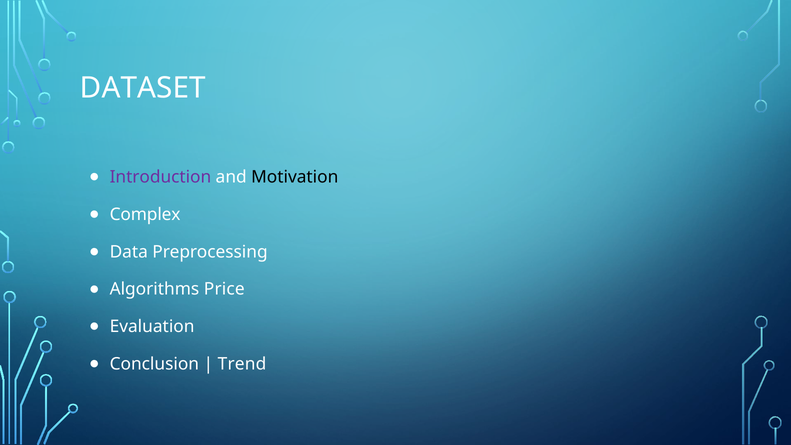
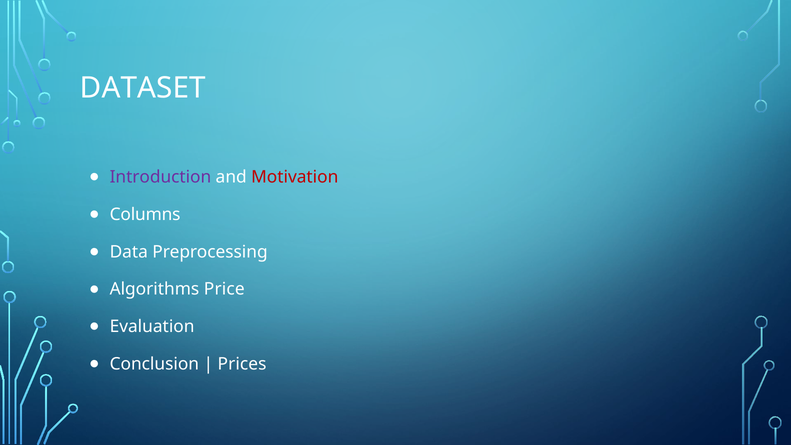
Motivation colour: black -> red
Complex: Complex -> Columns
Trend: Trend -> Prices
